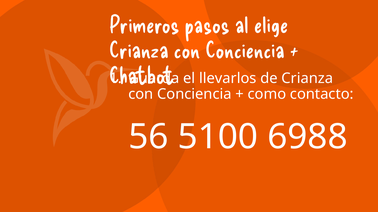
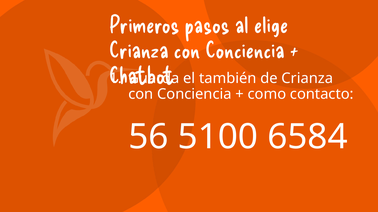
llevarlos: llevarlos -> también
6988: 6988 -> 6584
